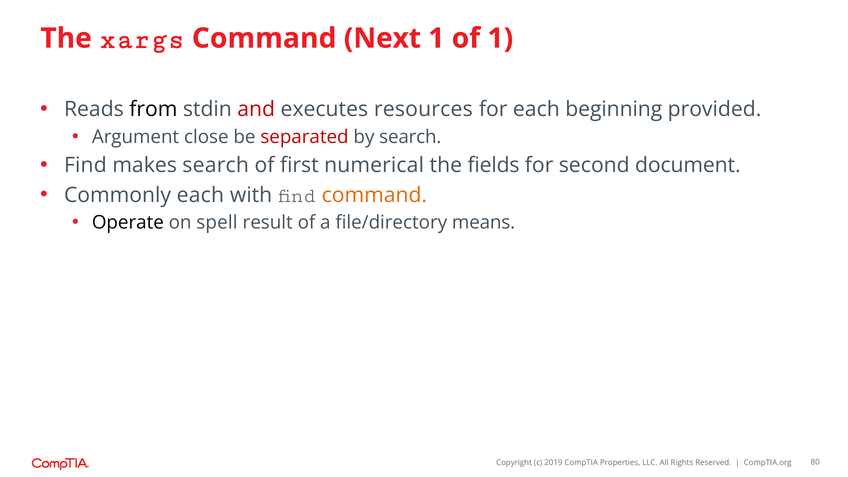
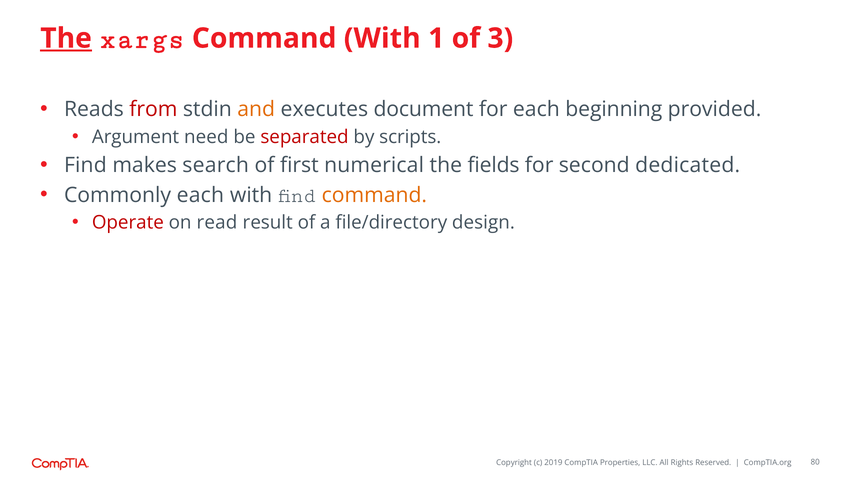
The at (66, 38) underline: none -> present
Command Next: Next -> With
of 1: 1 -> 3
from colour: black -> red
and colour: red -> orange
resources: resources -> document
close: close -> need
by search: search -> scripts
document: document -> dedicated
Operate colour: black -> red
spell: spell -> read
means: means -> design
